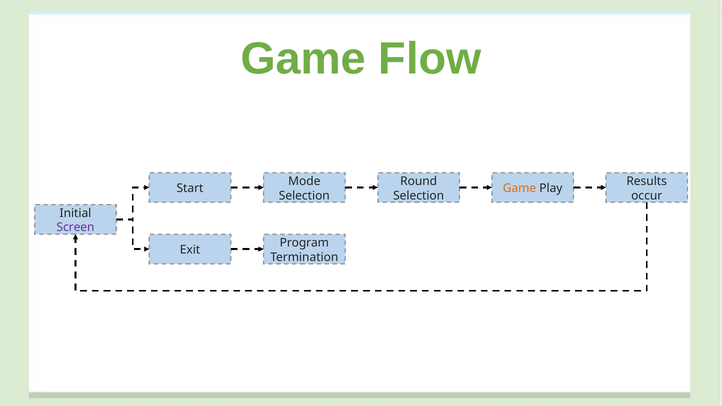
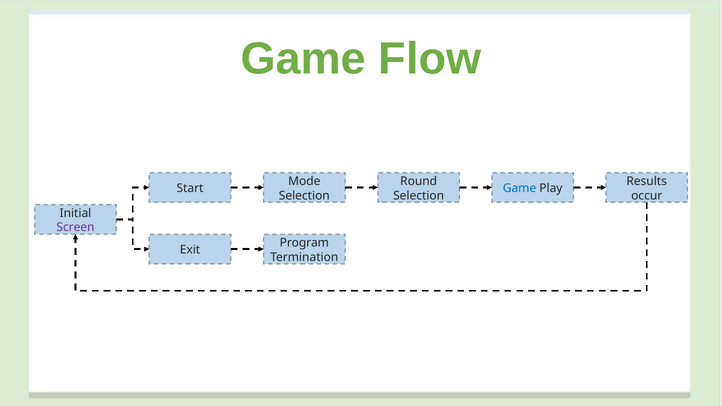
Game at (520, 188) colour: orange -> blue
